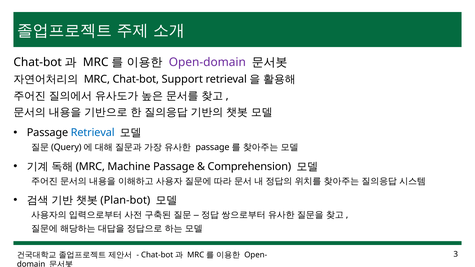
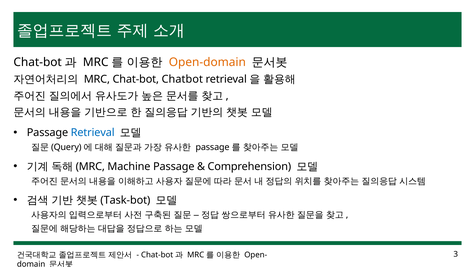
Open-domain colour: purple -> orange
Support: Support -> Chatbot
Plan-bot: Plan-bot -> Task-bot
